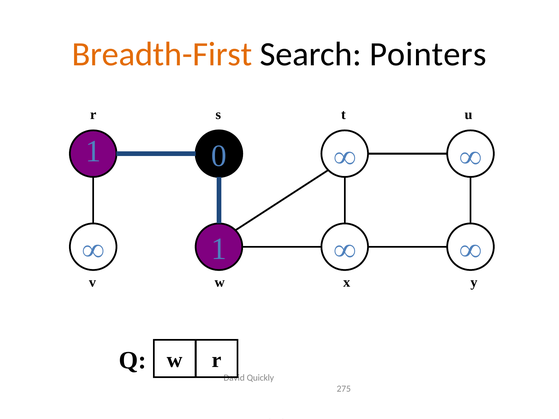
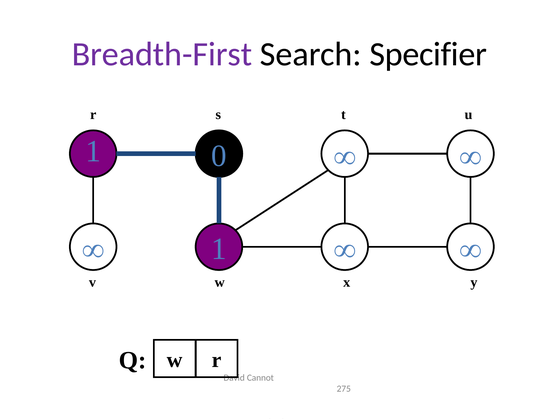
Breadth-First colour: orange -> purple
Pointers: Pointers -> Specifier
Quickly: Quickly -> Cannot
